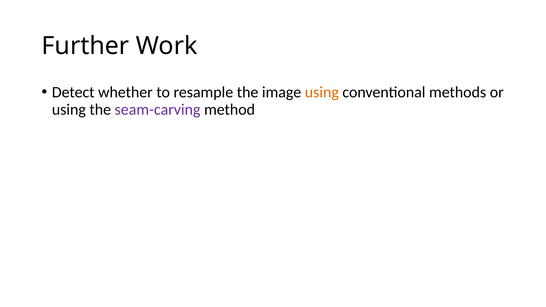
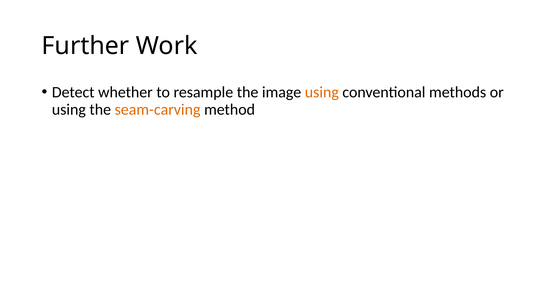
seam-carving colour: purple -> orange
